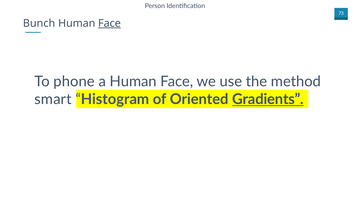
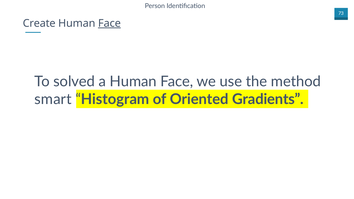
Bunch: Bunch -> Create
phone: phone -> solved
Gradients underline: present -> none
